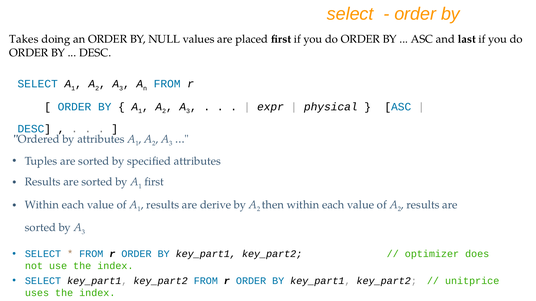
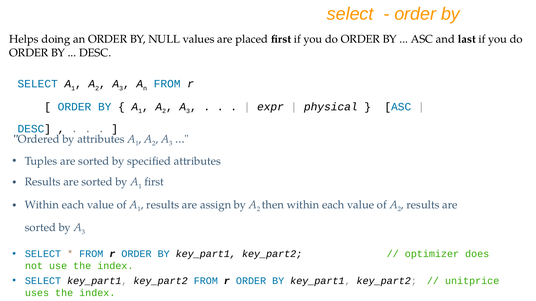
Takes: Takes -> Helps
derive: derive -> assign
